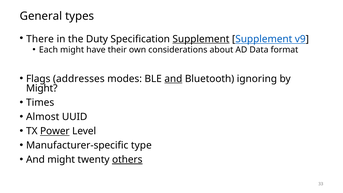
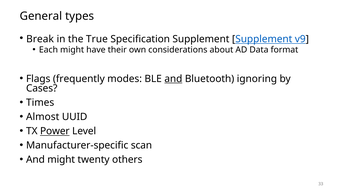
There: There -> Break
Duty: Duty -> True
Supplement at (201, 39) underline: present -> none
addresses: addresses -> frequently
Might at (42, 88): Might -> Cases
type: type -> scan
others underline: present -> none
